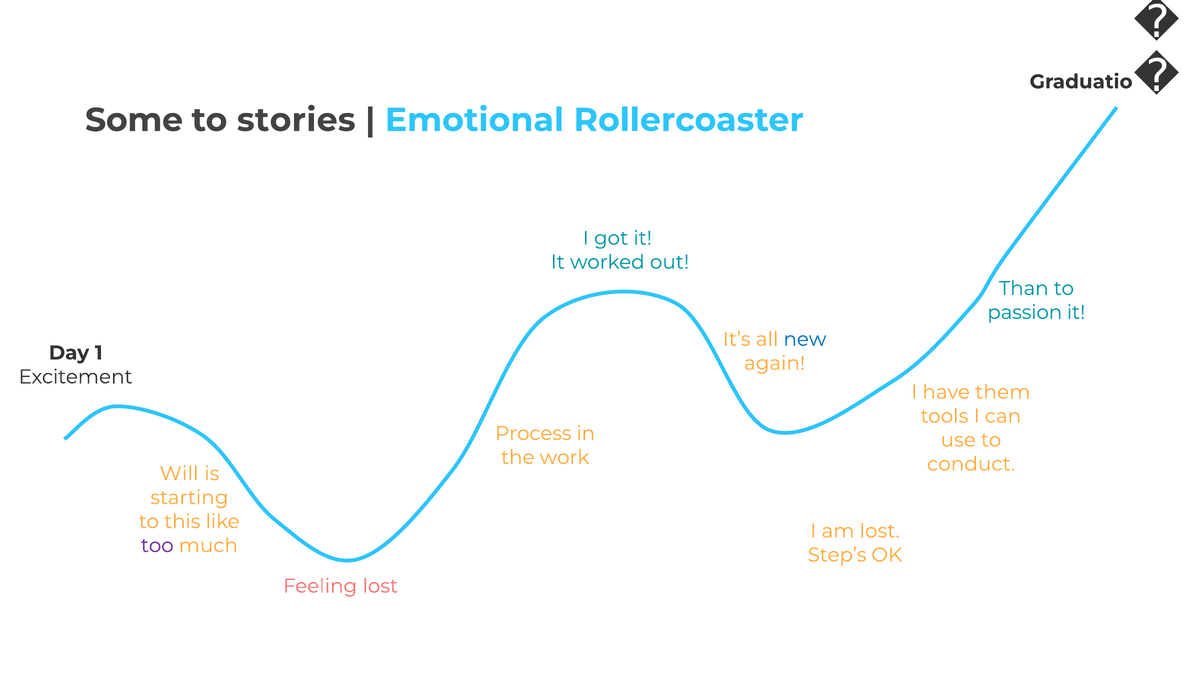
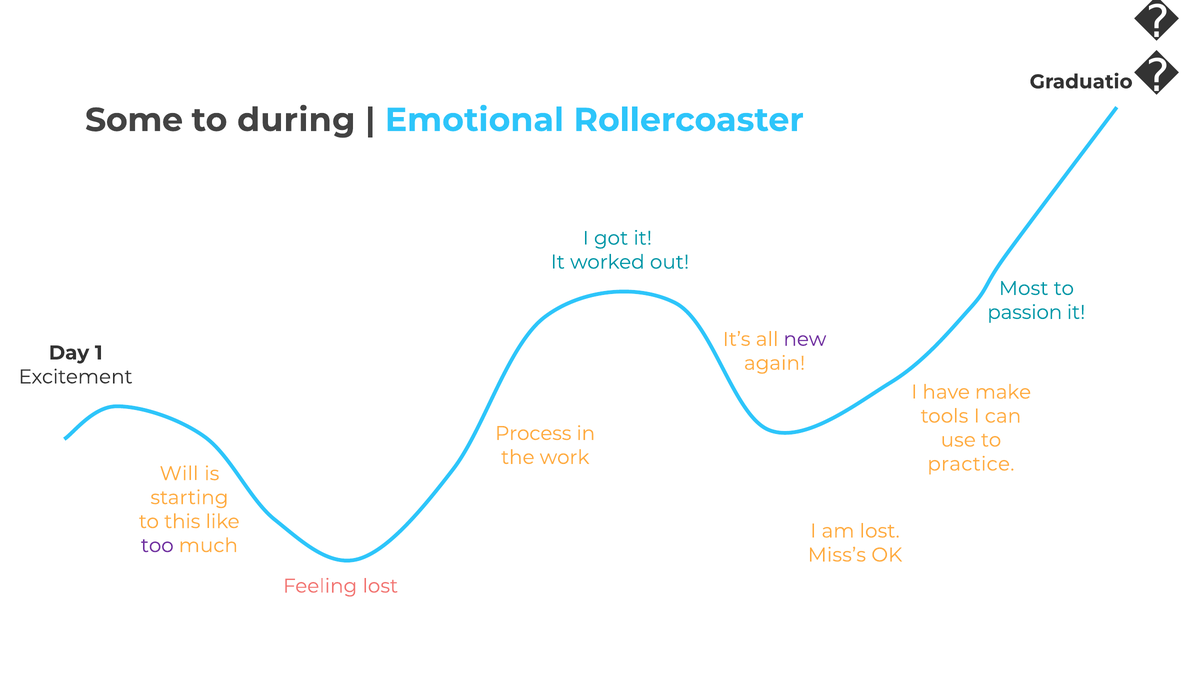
stories: stories -> during
Than: Than -> Most
new colour: blue -> purple
them: them -> make
conduct: conduct -> practice
Step’s: Step’s -> Miss’s
